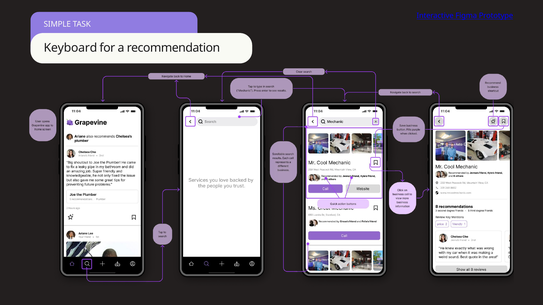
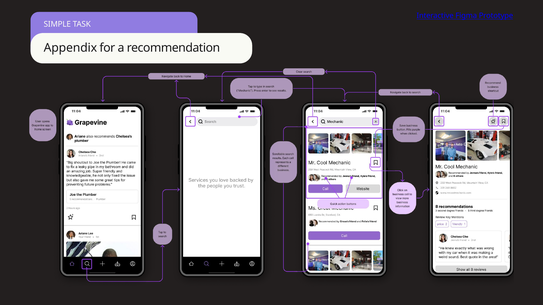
Keyboard: Keyboard -> Appendix
